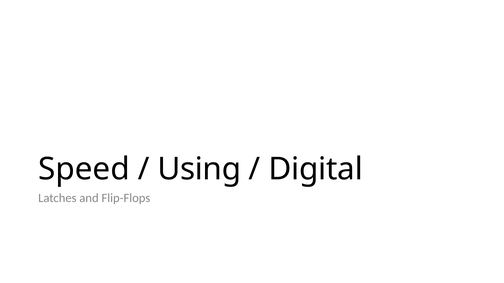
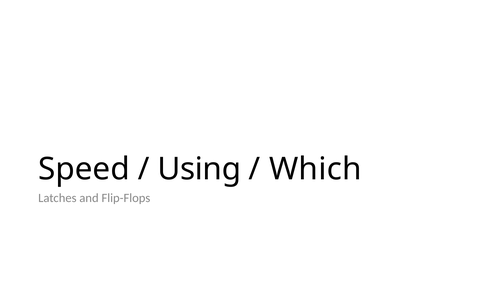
Digital: Digital -> Which
